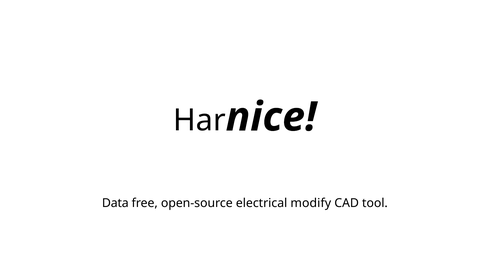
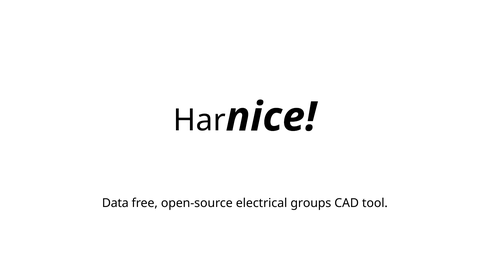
modify: modify -> groups
